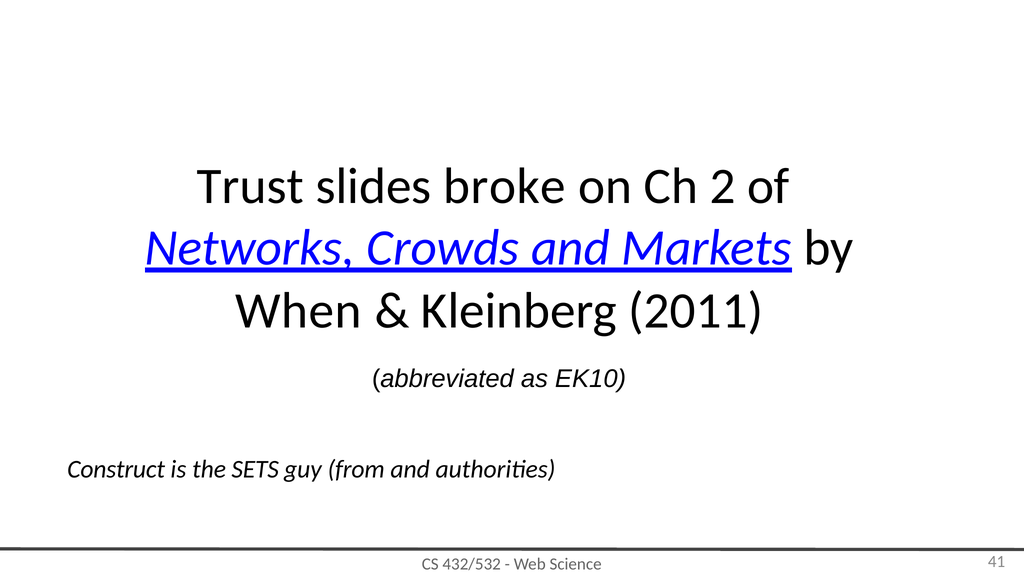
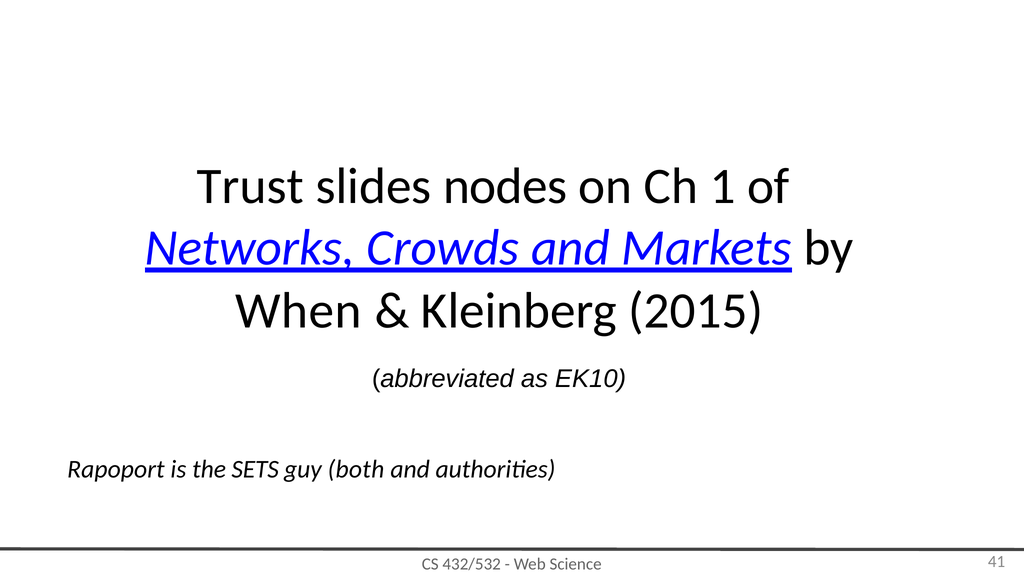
broke: broke -> nodes
2: 2 -> 1
2011: 2011 -> 2015
Construct: Construct -> Rapoport
from: from -> both
